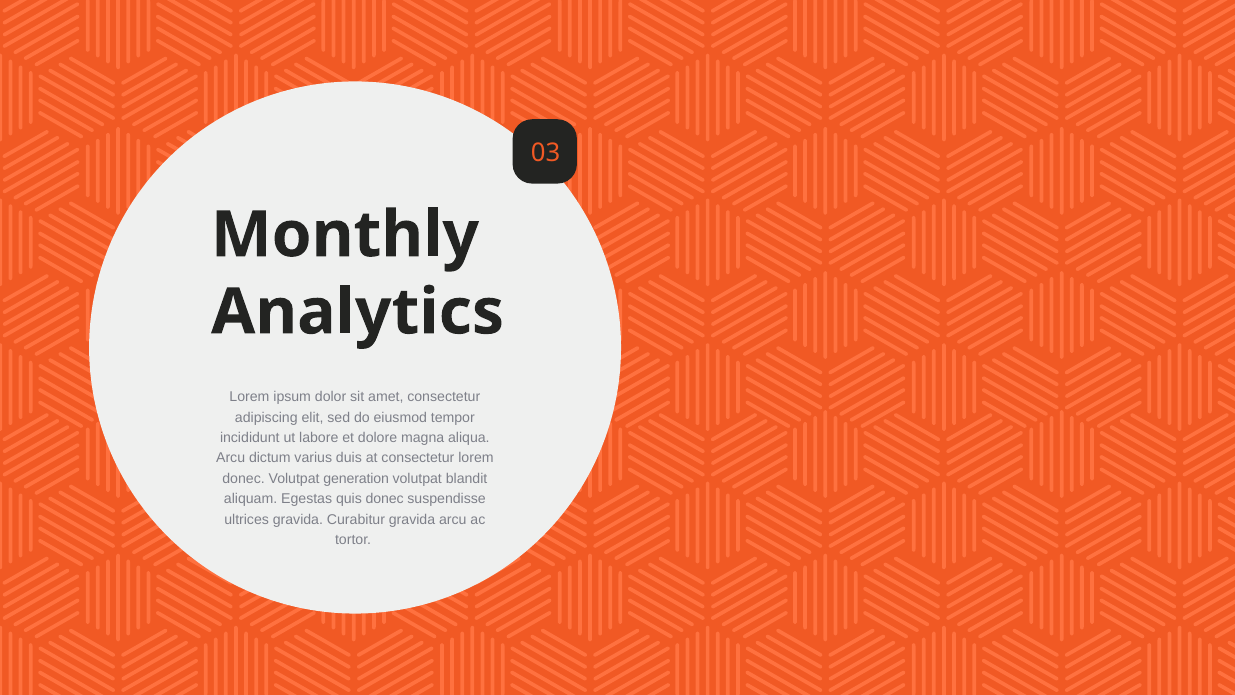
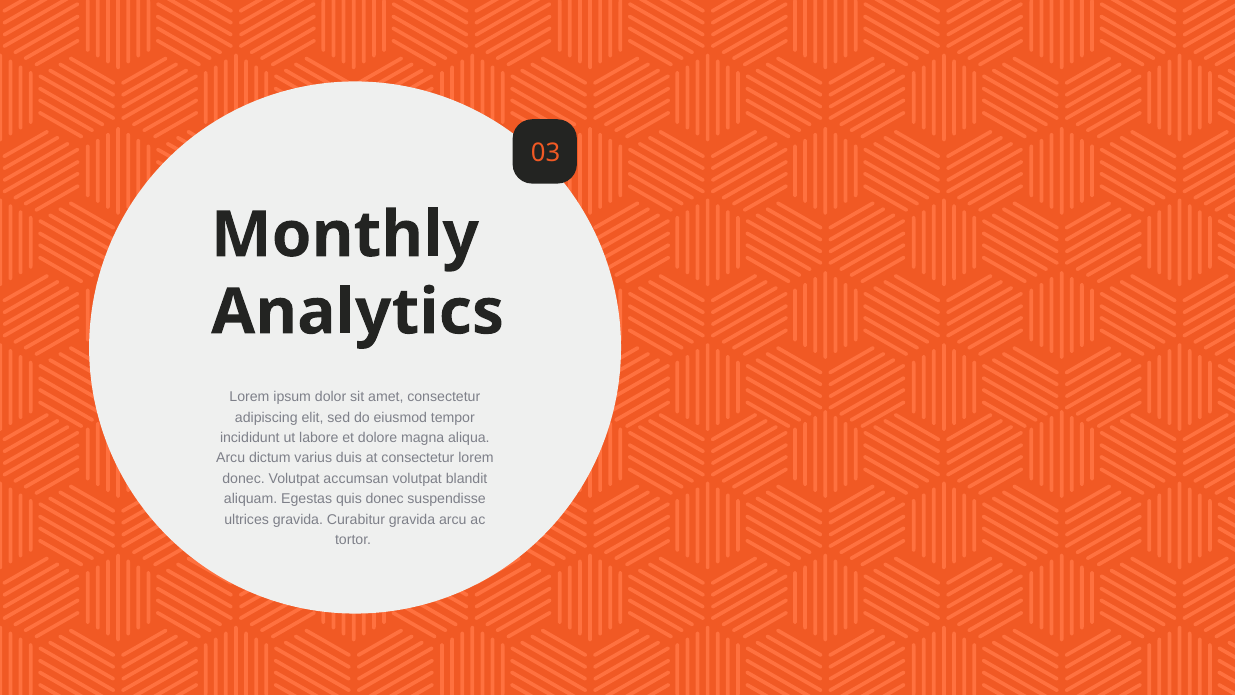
generation: generation -> accumsan
